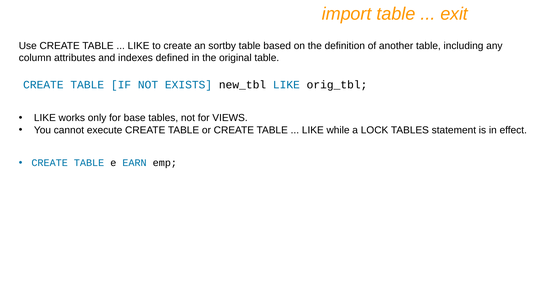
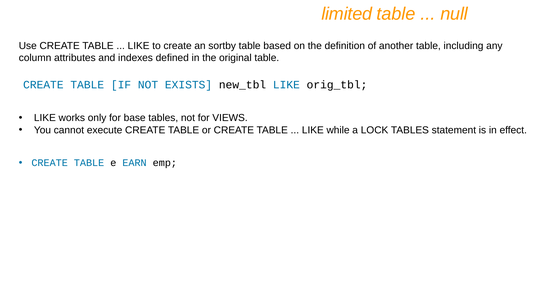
import: import -> limited
exit: exit -> null
